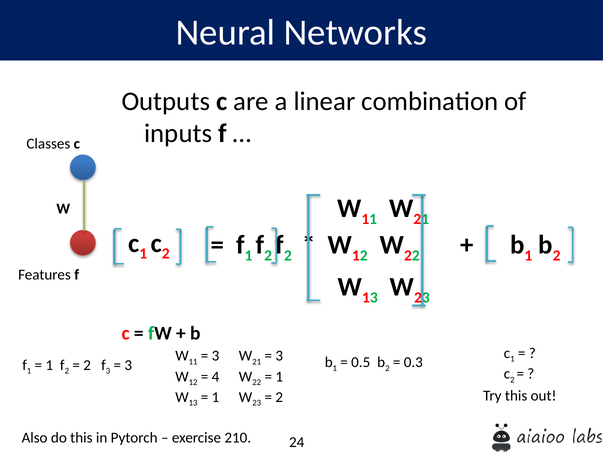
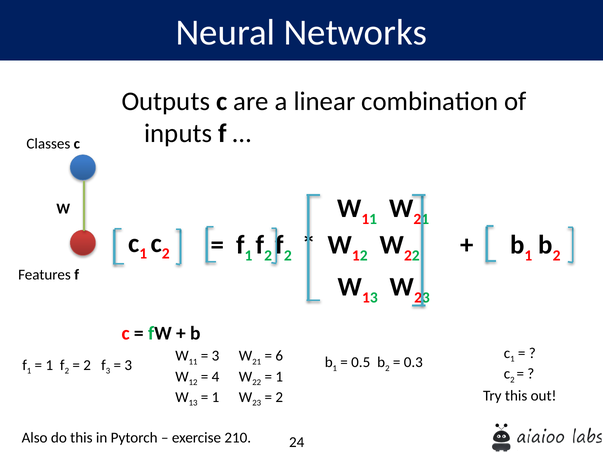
3 at (279, 356): 3 -> 6
